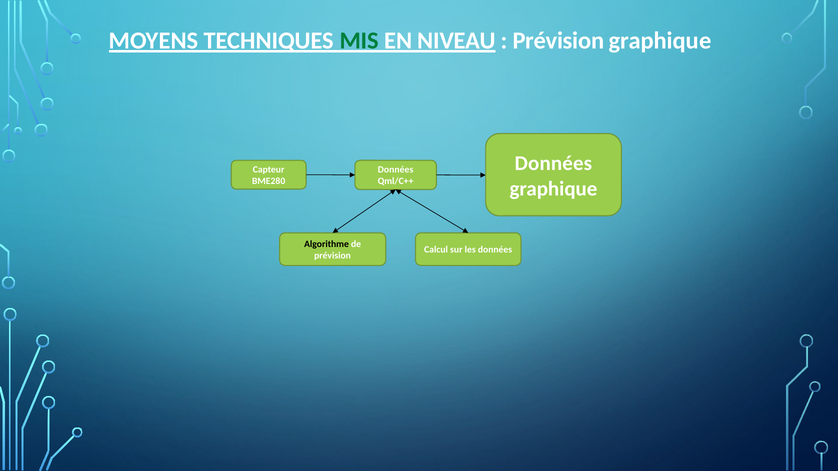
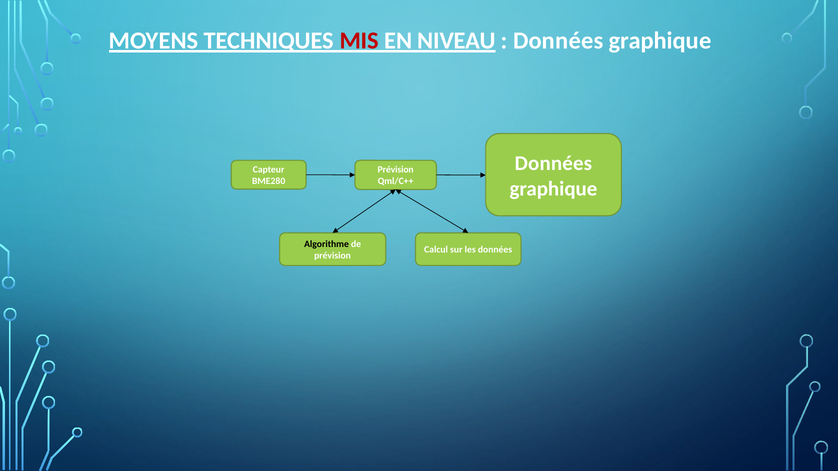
MIS colour: green -> red
Prévision at (558, 41): Prévision -> Données
Données at (396, 170): Données -> Prévision
